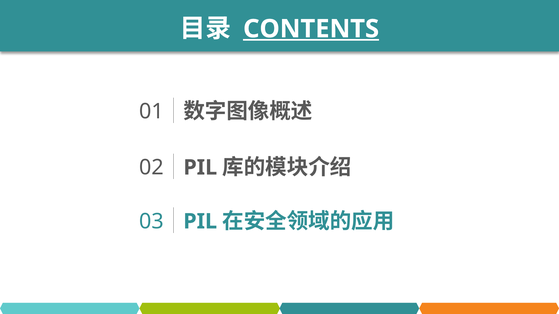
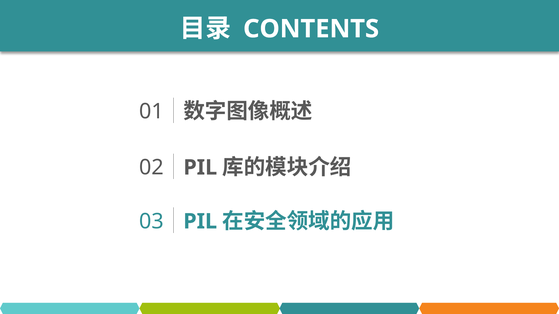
CONTENTS underline: present -> none
